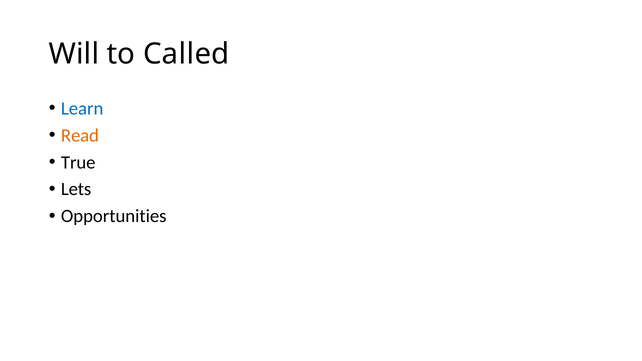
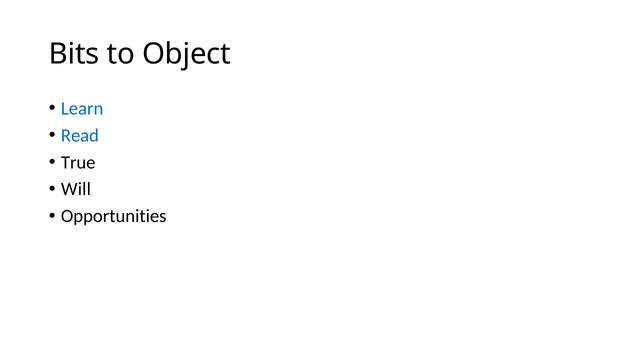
Will: Will -> Bits
Called: Called -> Object
Read colour: orange -> blue
Lets: Lets -> Will
